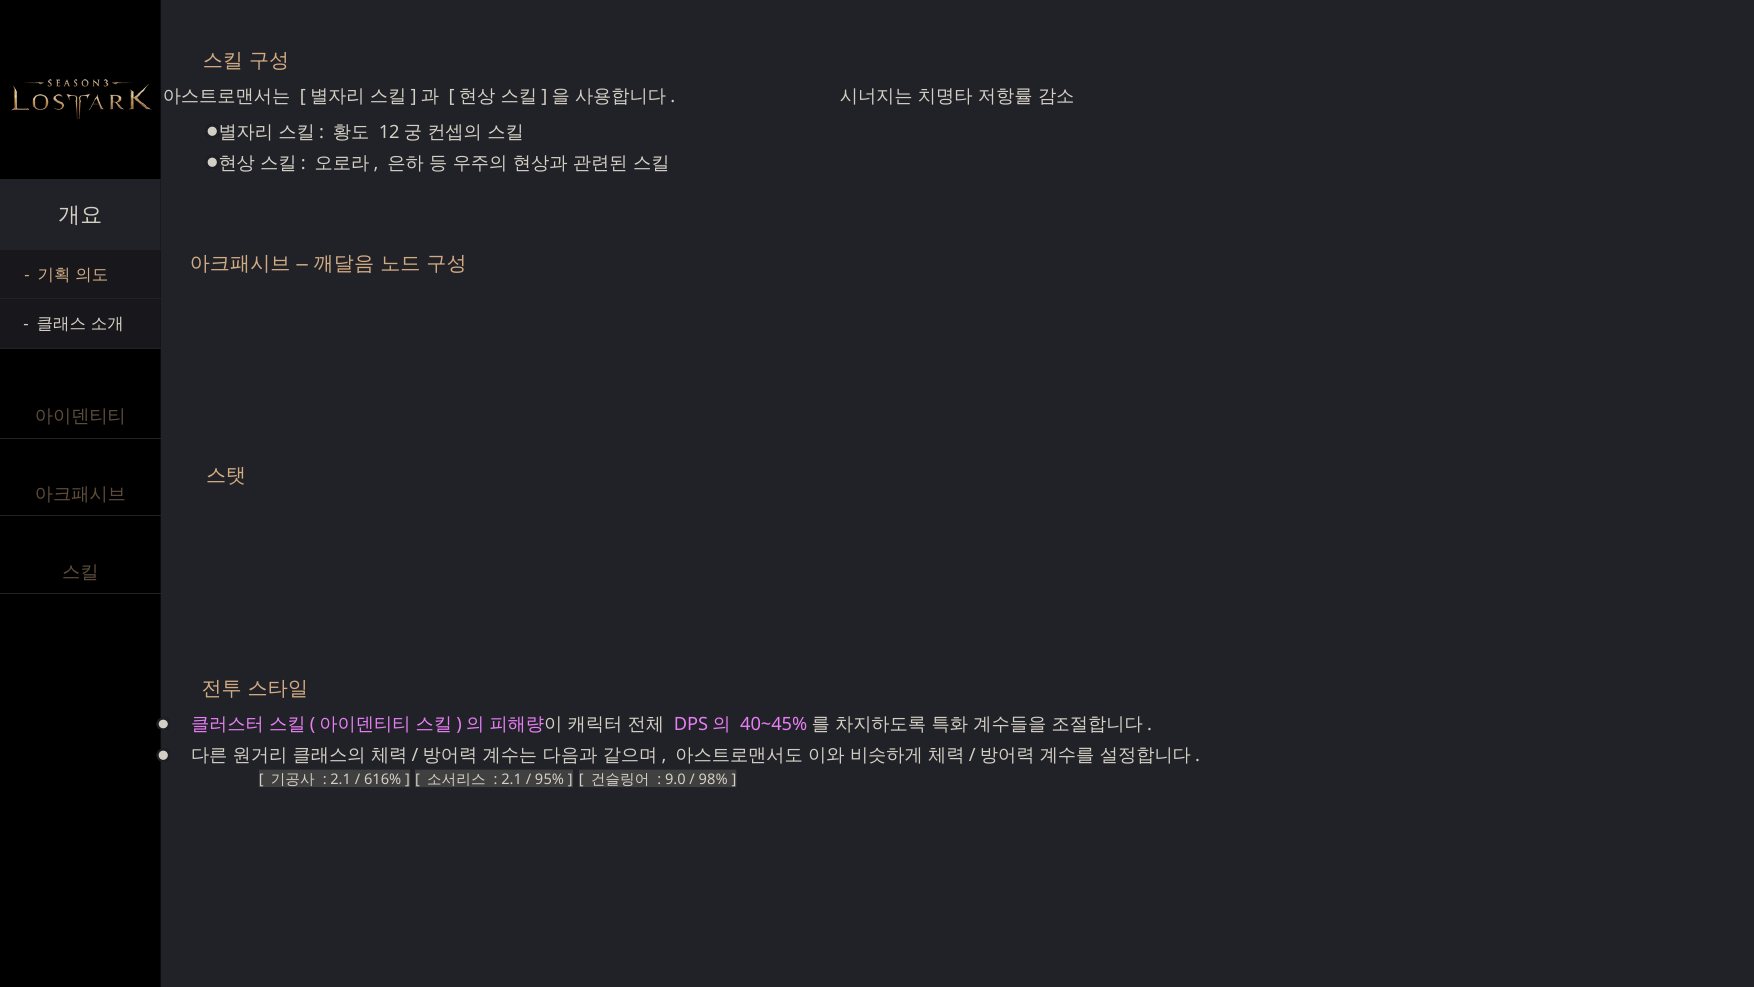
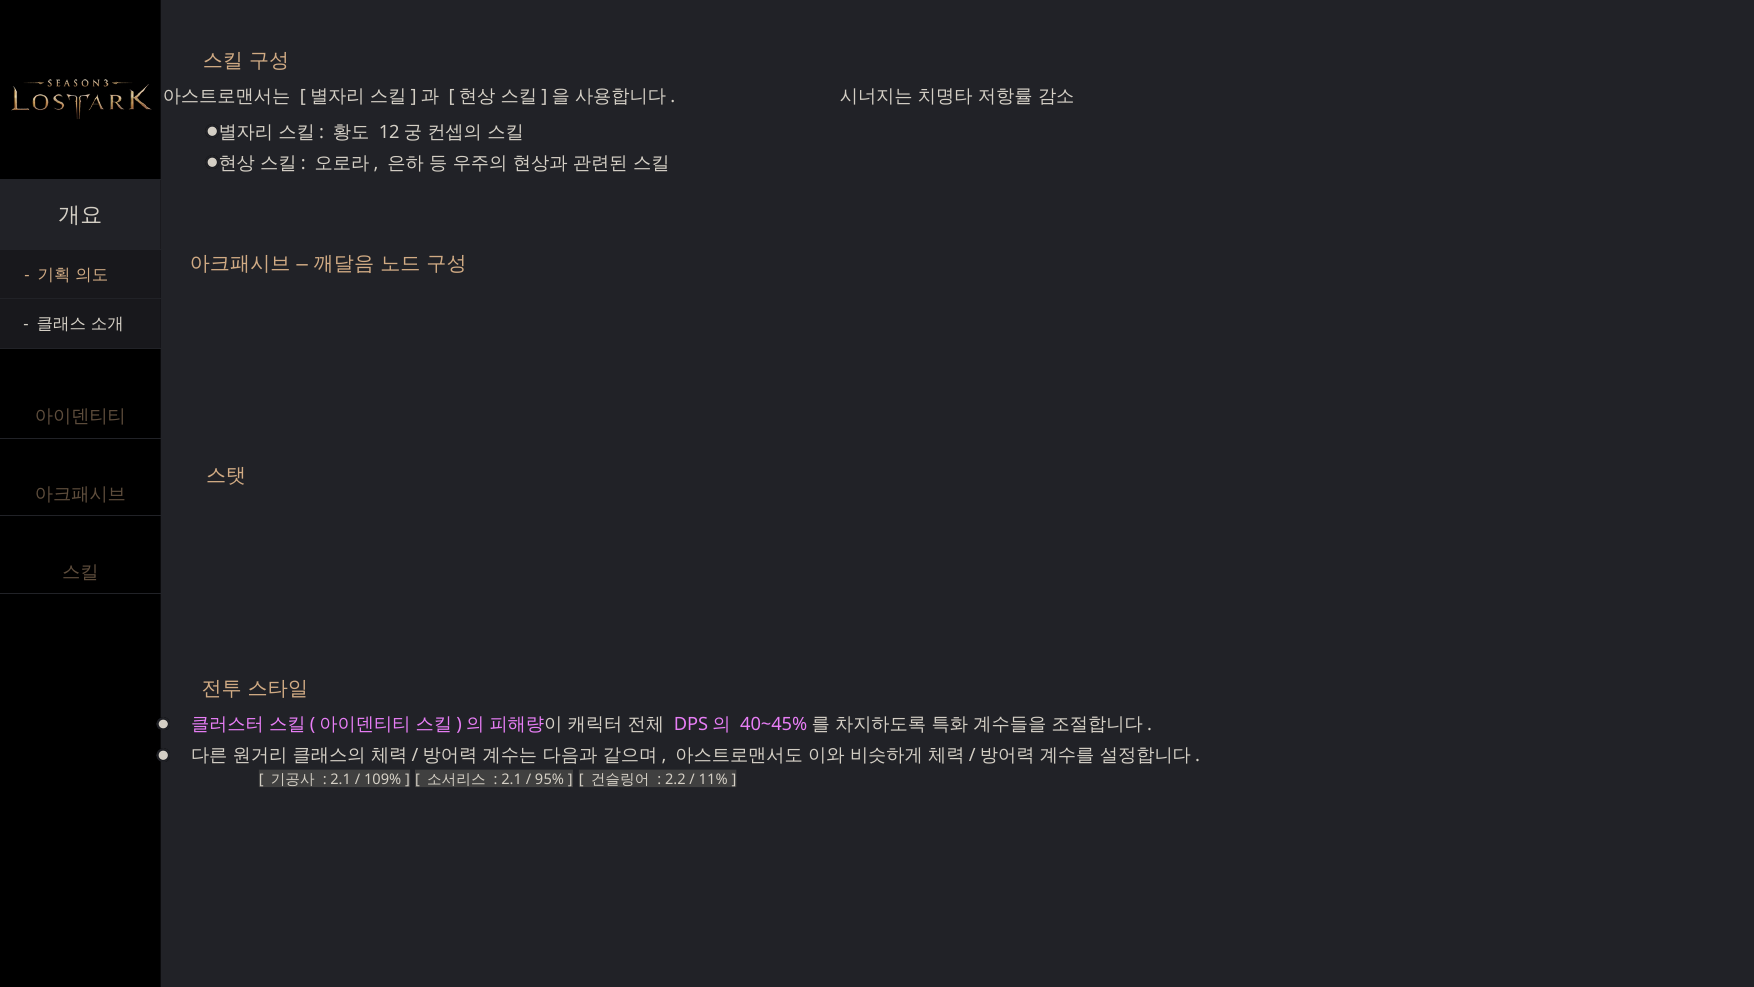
616%: 616% -> 109%
9.0: 9.0 -> 2.2
98%: 98% -> 11%
